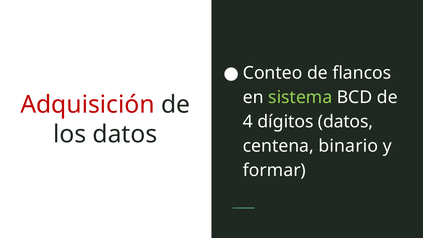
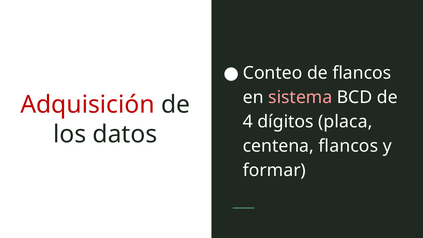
sistema colour: light green -> pink
dígitos datos: datos -> placa
centena binario: binario -> flancos
